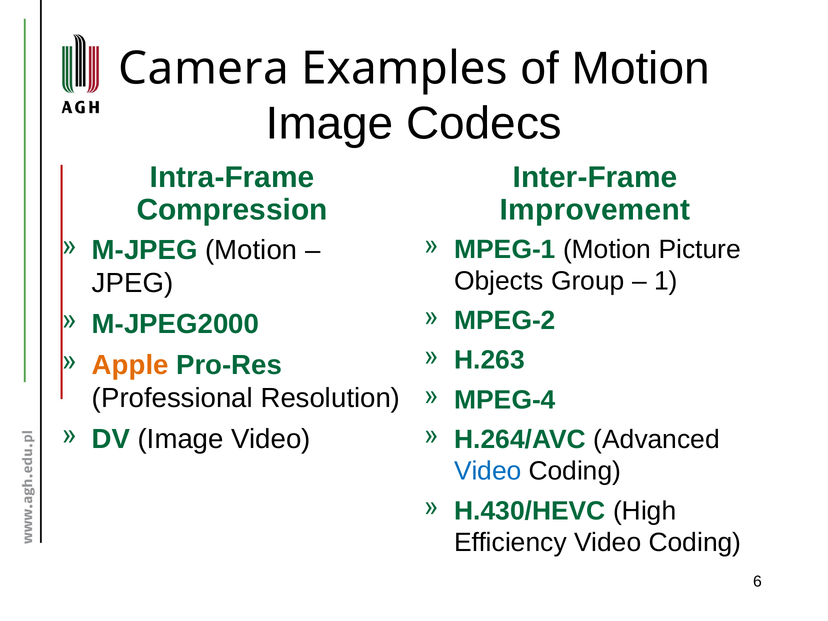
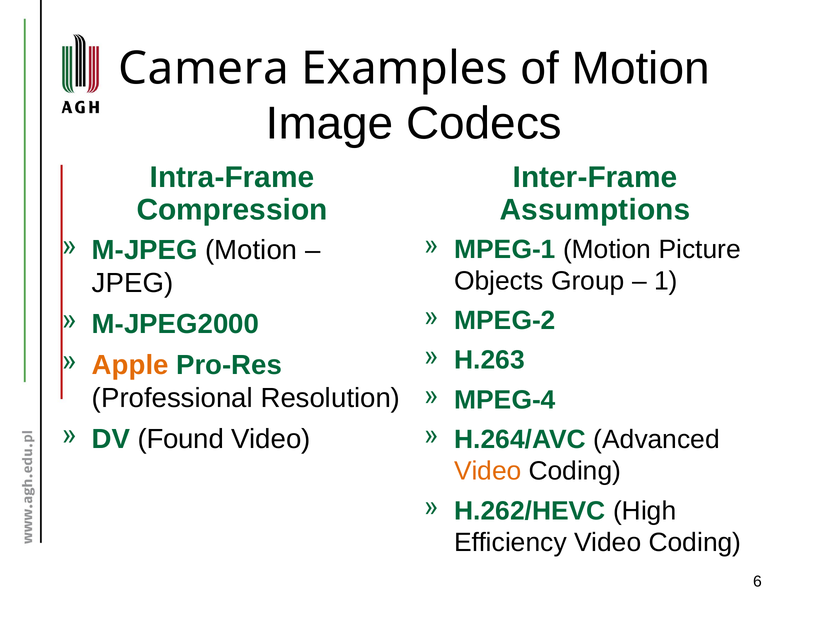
Improvement: Improvement -> Assumptions
DV Image: Image -> Found
Video at (488, 471) colour: blue -> orange
H.430/HEVC: H.430/HEVC -> H.262/HEVC
